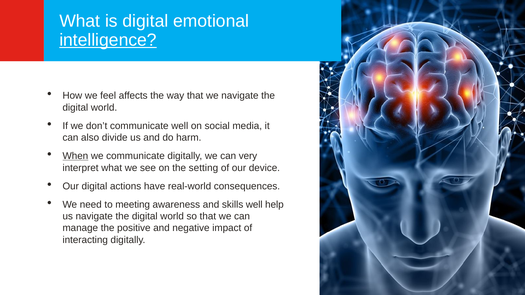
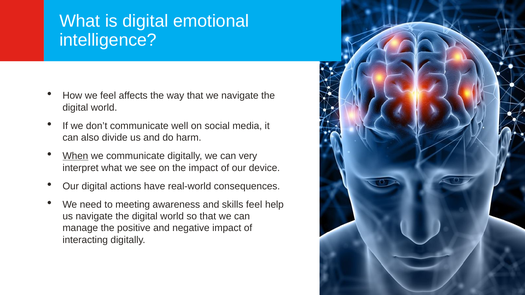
intelligence underline: present -> none
the setting: setting -> impact
skills well: well -> feel
